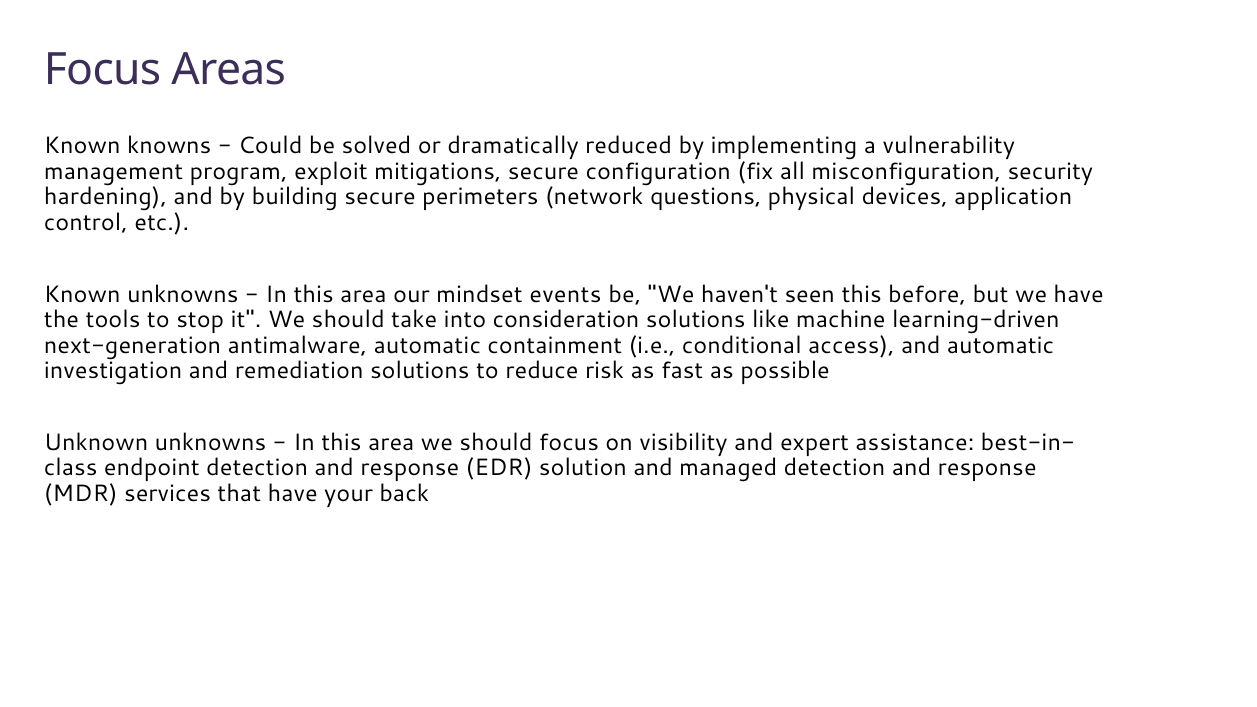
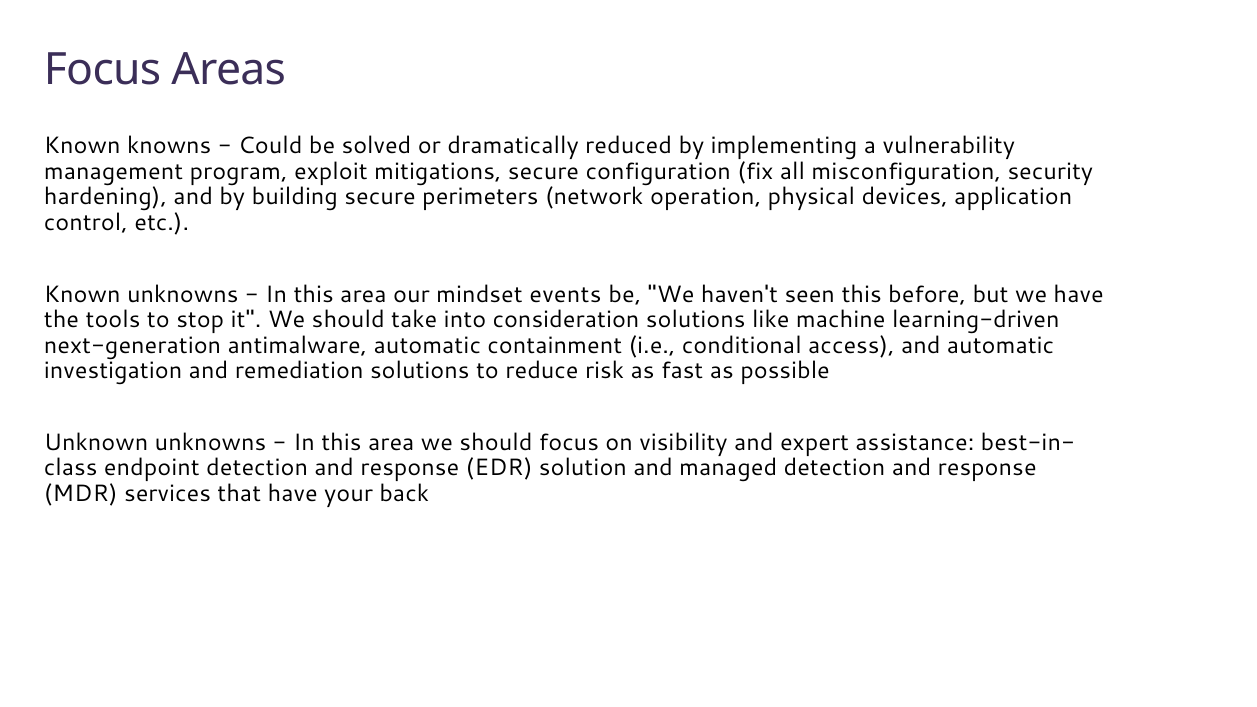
questions: questions -> operation
